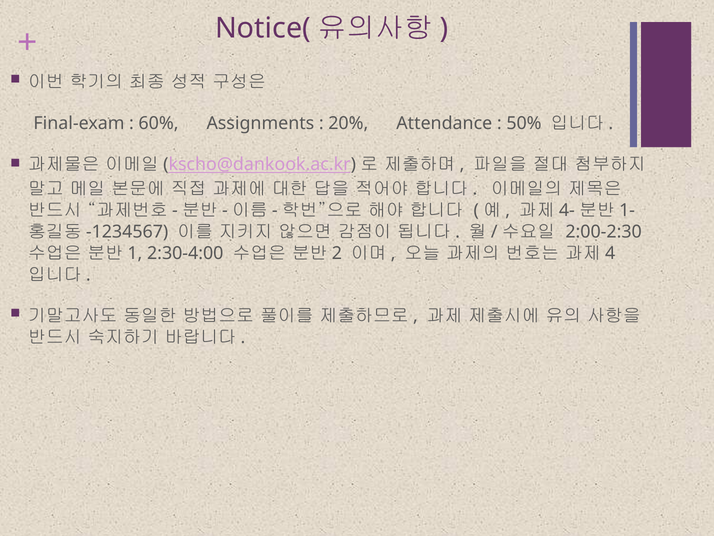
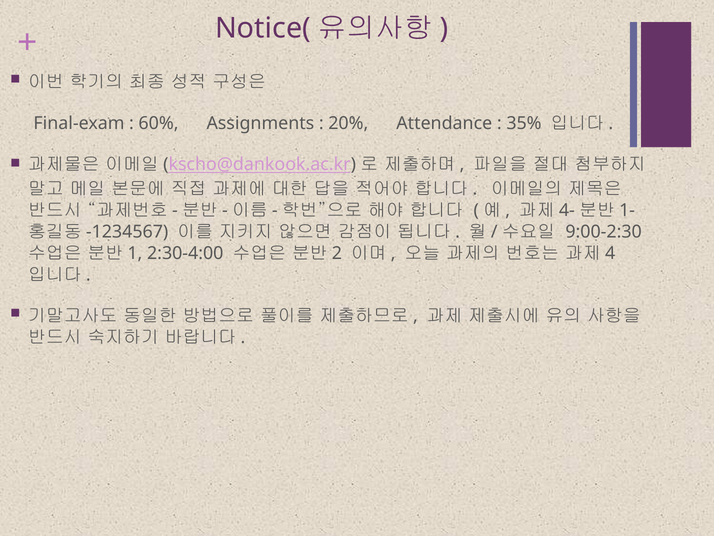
50%: 50% -> 35%
2:00-2:30: 2:00-2:30 -> 9:00-2:30
